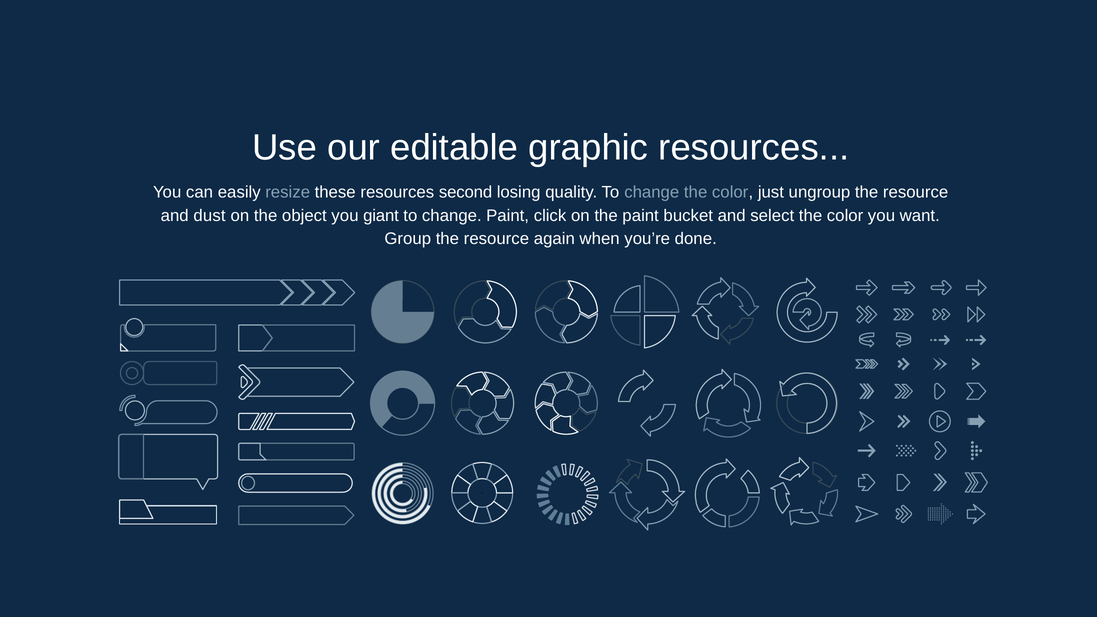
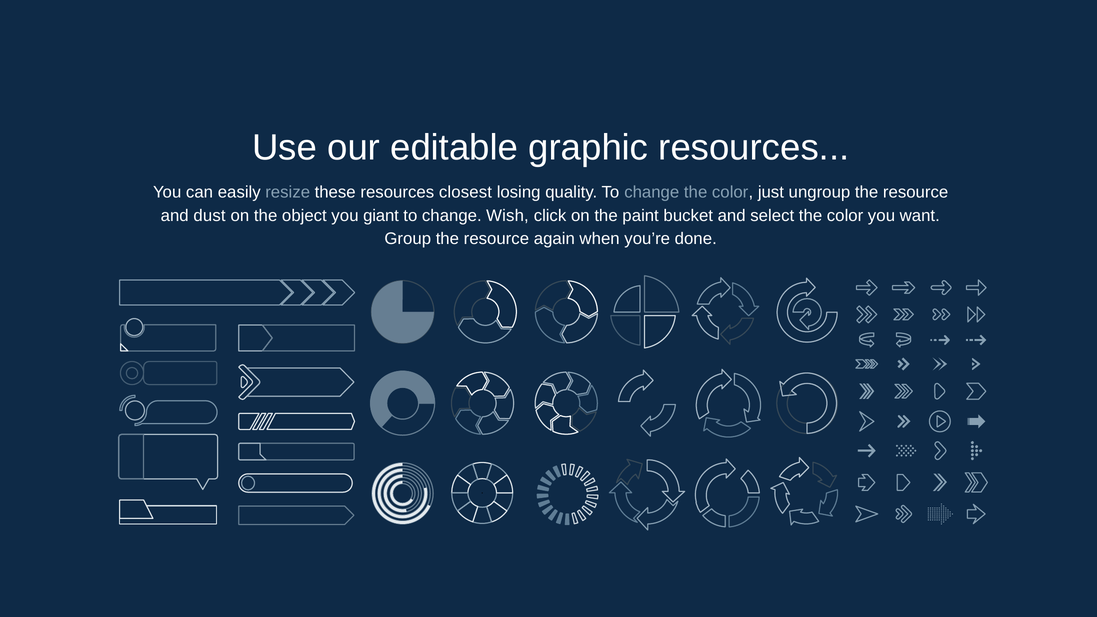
second: second -> closest
change Paint: Paint -> Wish
